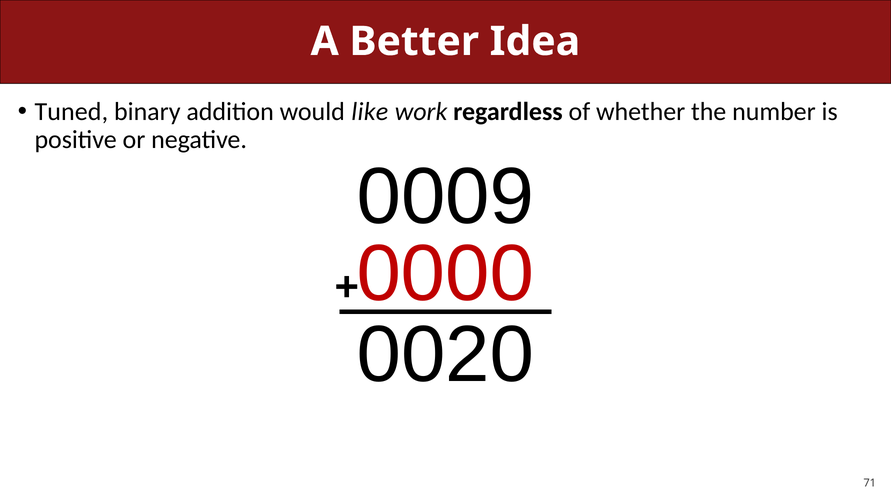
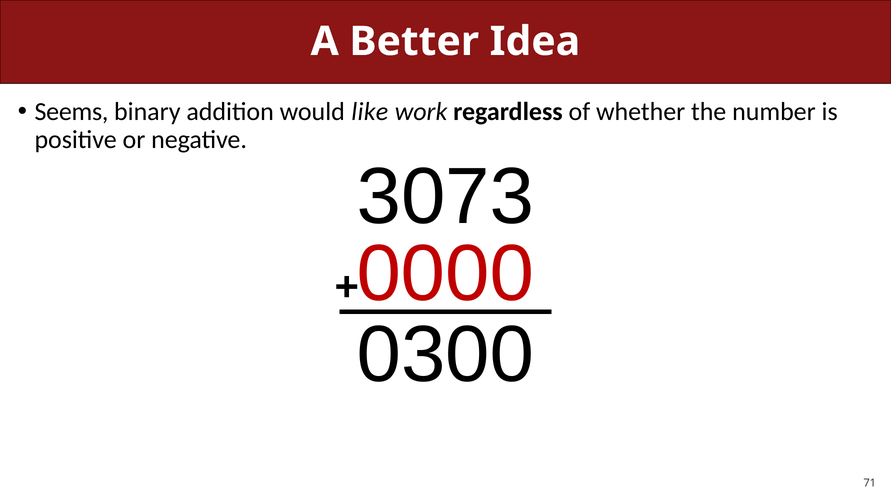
Tuned: Tuned -> Seems
0009: 0009 -> 3073
0020: 0020 -> 0300
